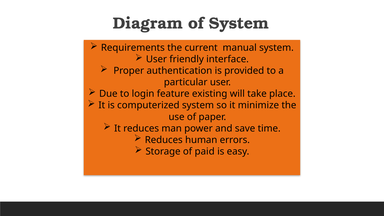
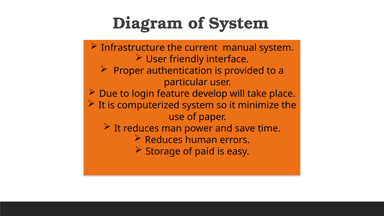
Requirements: Requirements -> Infrastructure
existing: existing -> develop
